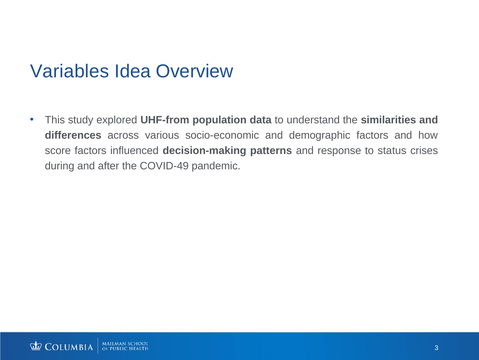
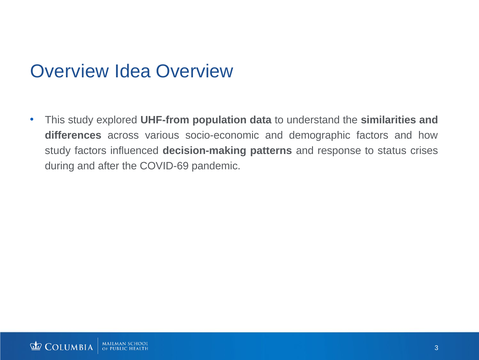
Variables at (70, 71): Variables -> Overview
score at (58, 150): score -> study
COVID-49: COVID-49 -> COVID-69
